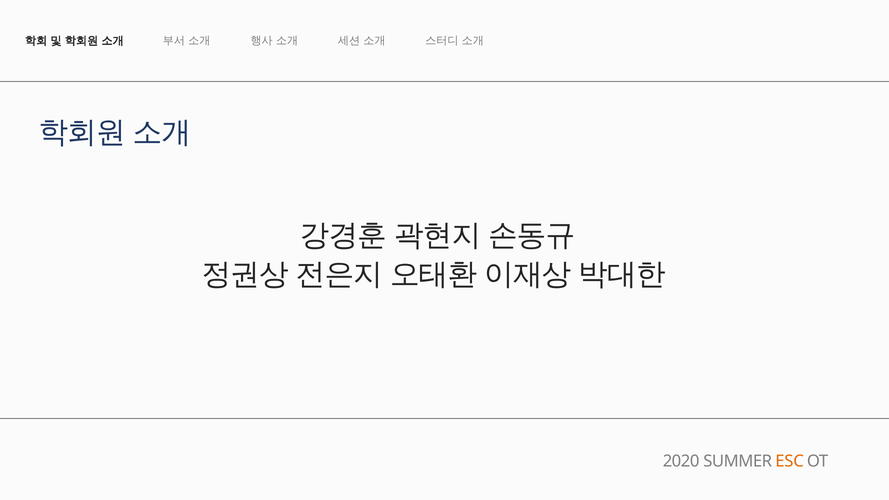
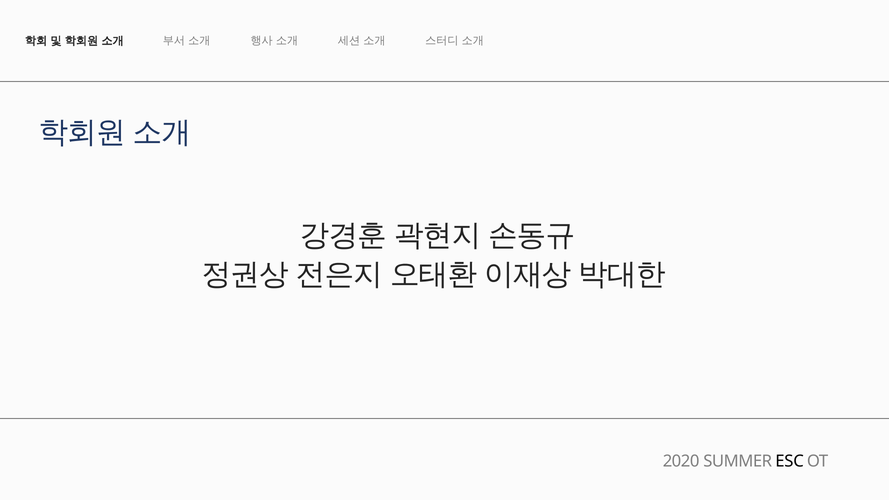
ESC colour: orange -> black
